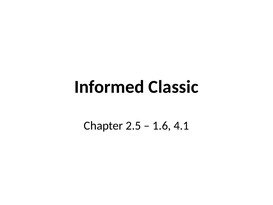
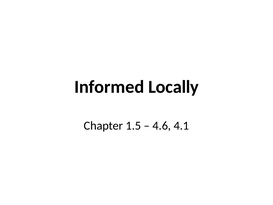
Classic: Classic -> Locally
2.5: 2.5 -> 1.5
1.6: 1.6 -> 4.6
